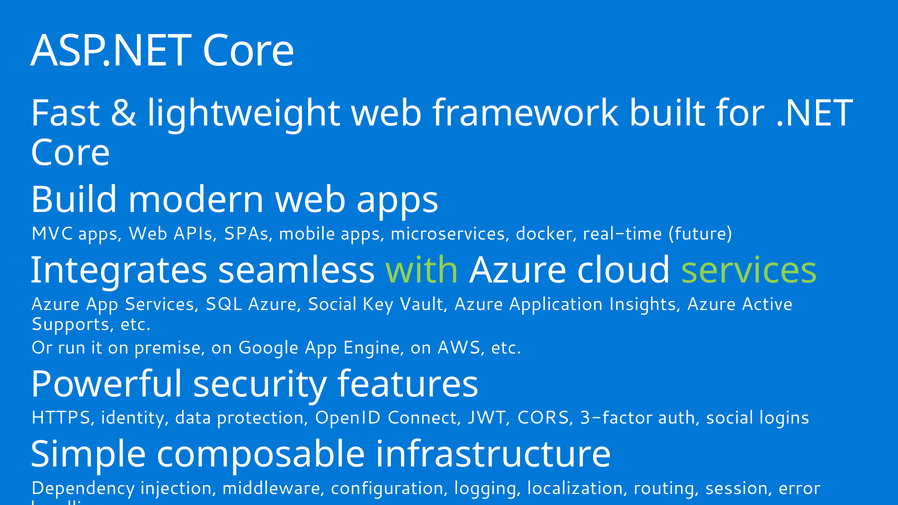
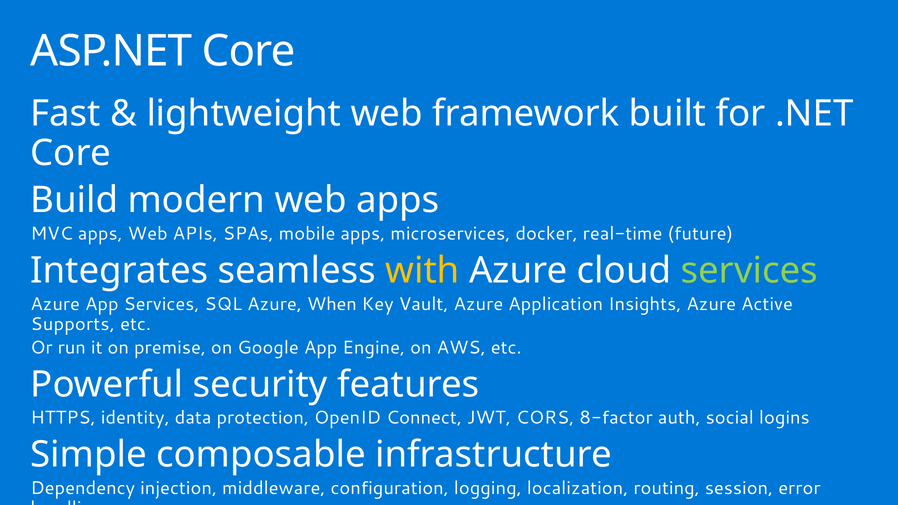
with colour: light green -> yellow
Azure Social: Social -> When
3-factor: 3-factor -> 8-factor
